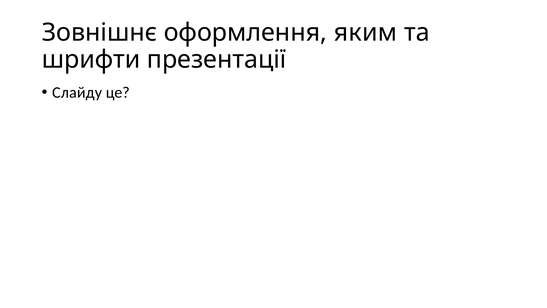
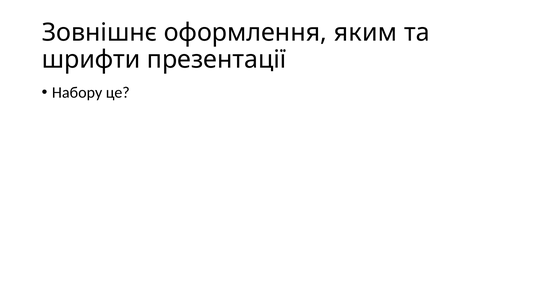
Слайду: Слайду -> Набору
